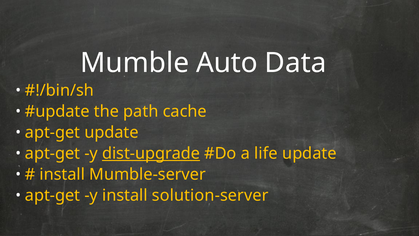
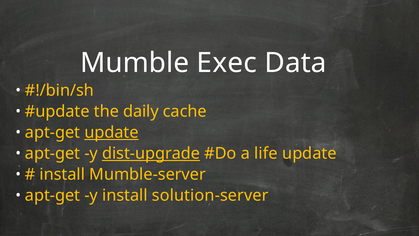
Auto: Auto -> Exec
path: path -> daily
update at (112, 132) underline: none -> present
